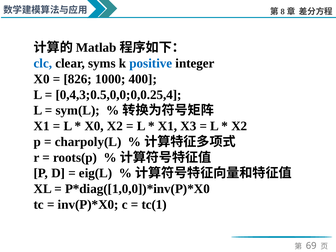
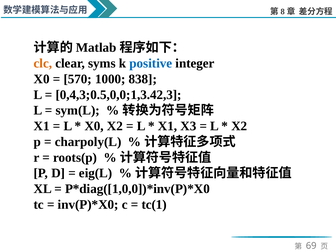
clc colour: blue -> orange
826: 826 -> 570
400: 400 -> 838
0,4,3;0.5,0,0;0,0.25,4: 0,4,3;0.5,0,0;0,0.25,4 -> 0,4,3;0.5,0,0;1,3.42,3
